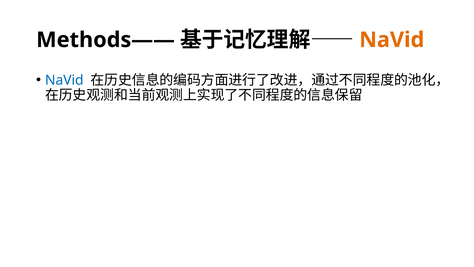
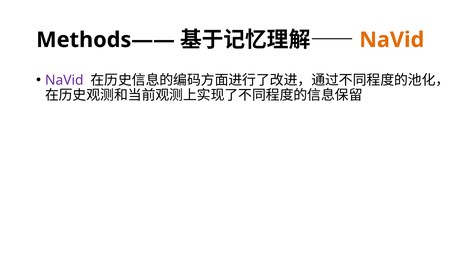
NaVid at (64, 80) colour: blue -> purple
